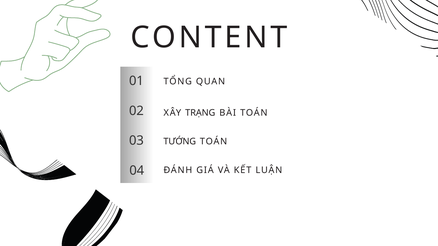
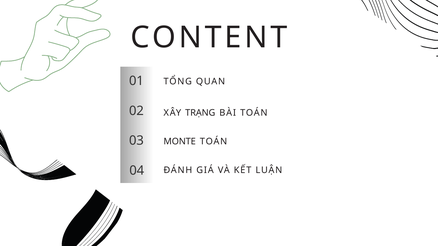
TƯỚNG: TƯỚNG -> MONTE
